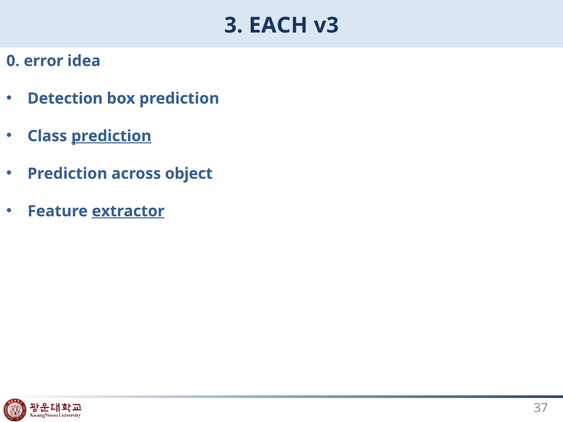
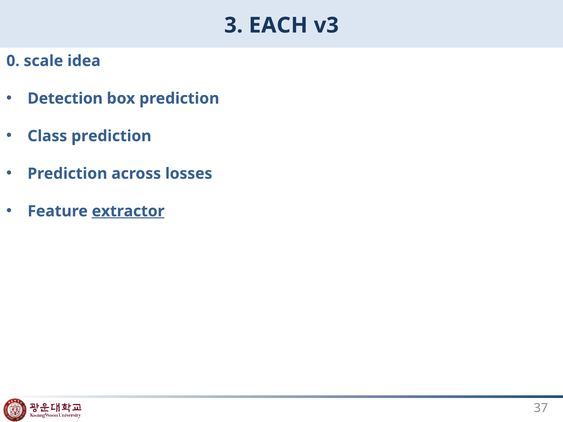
error: error -> scale
prediction at (111, 136) underline: present -> none
object: object -> losses
